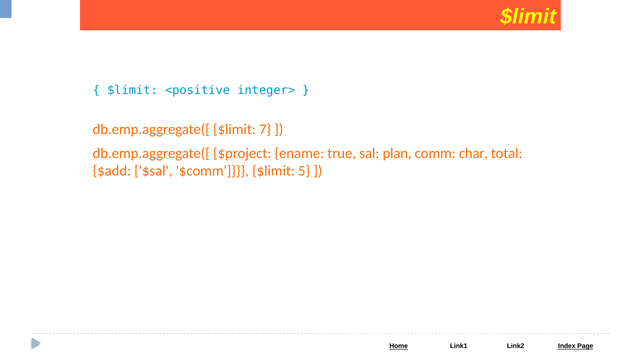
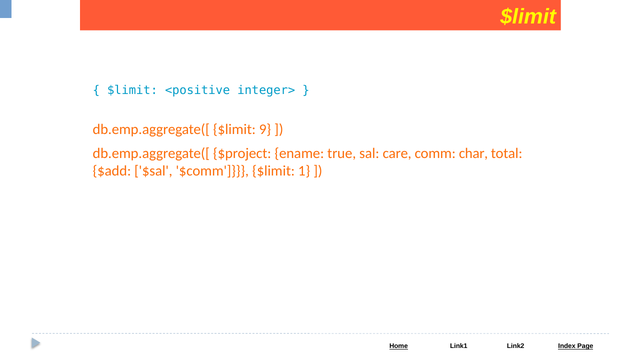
7: 7 -> 9
plan: plan -> care
5: 5 -> 1
